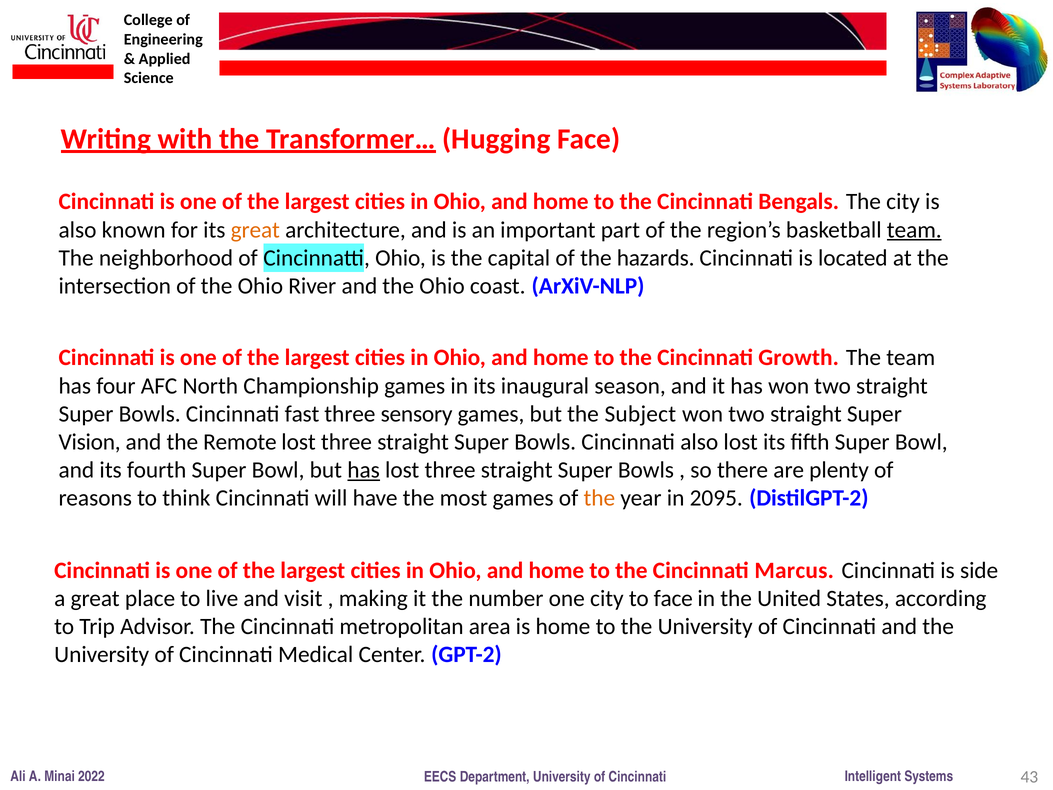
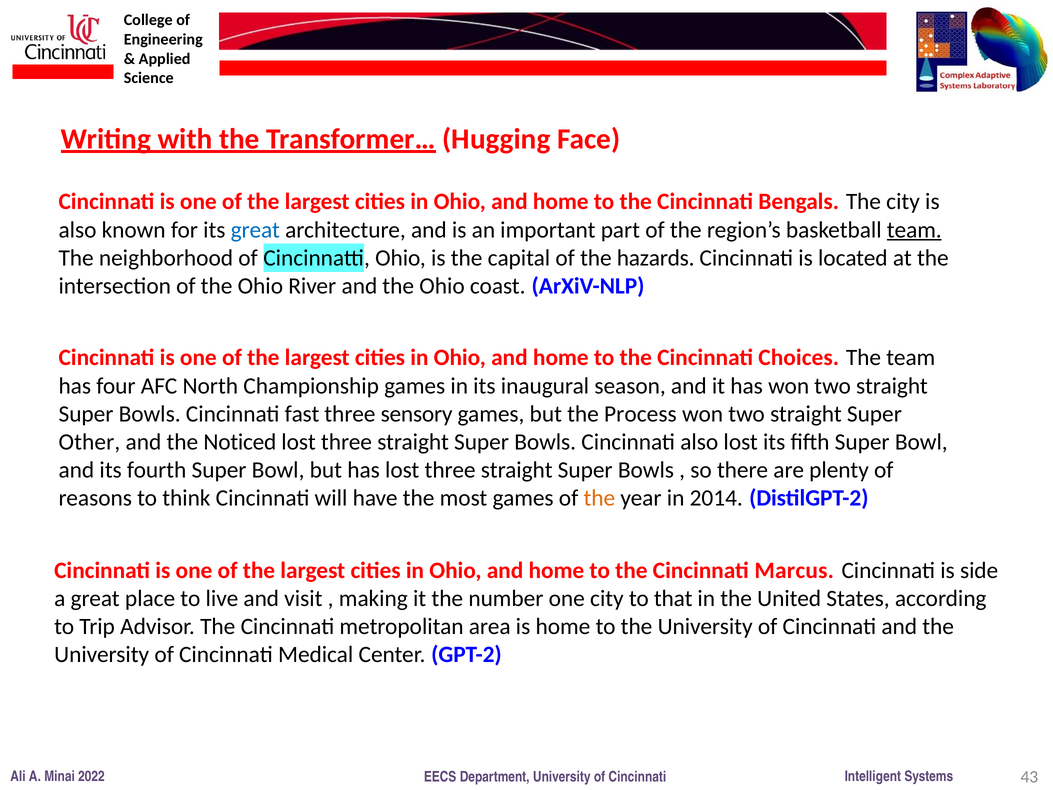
great at (255, 230) colour: orange -> blue
Growth: Growth -> Choices
Subject: Subject -> Process
Vision: Vision -> Other
Remote: Remote -> Noticed
has at (364, 470) underline: present -> none
2095: 2095 -> 2014
to face: face -> that
